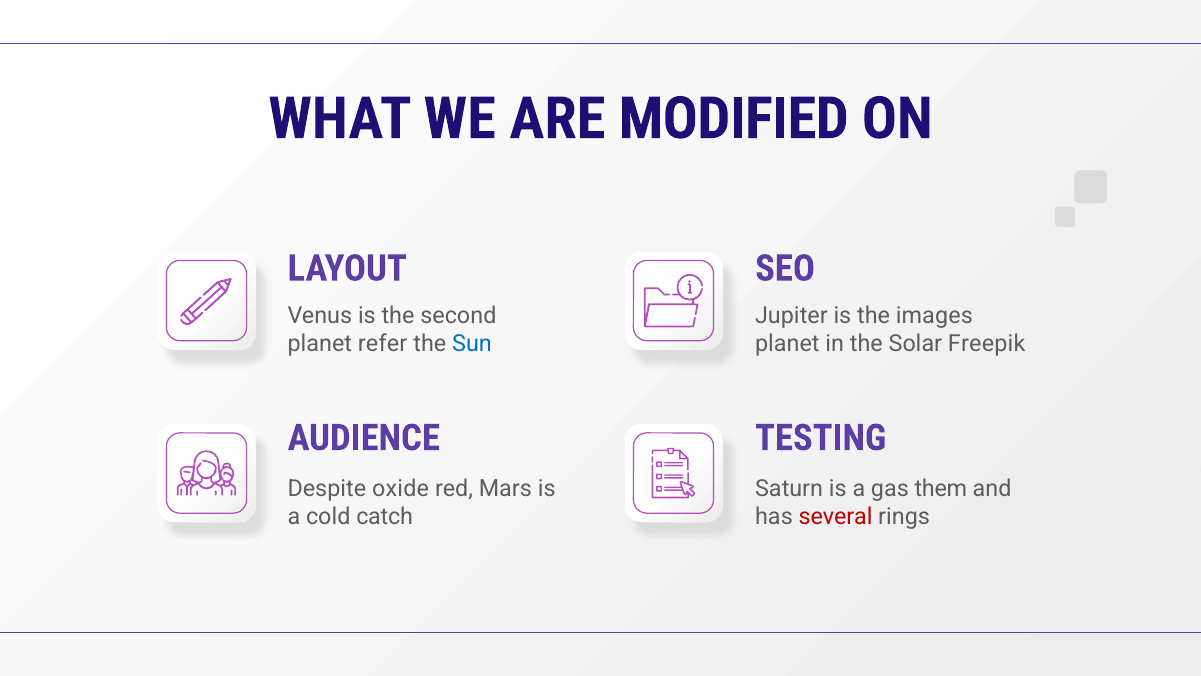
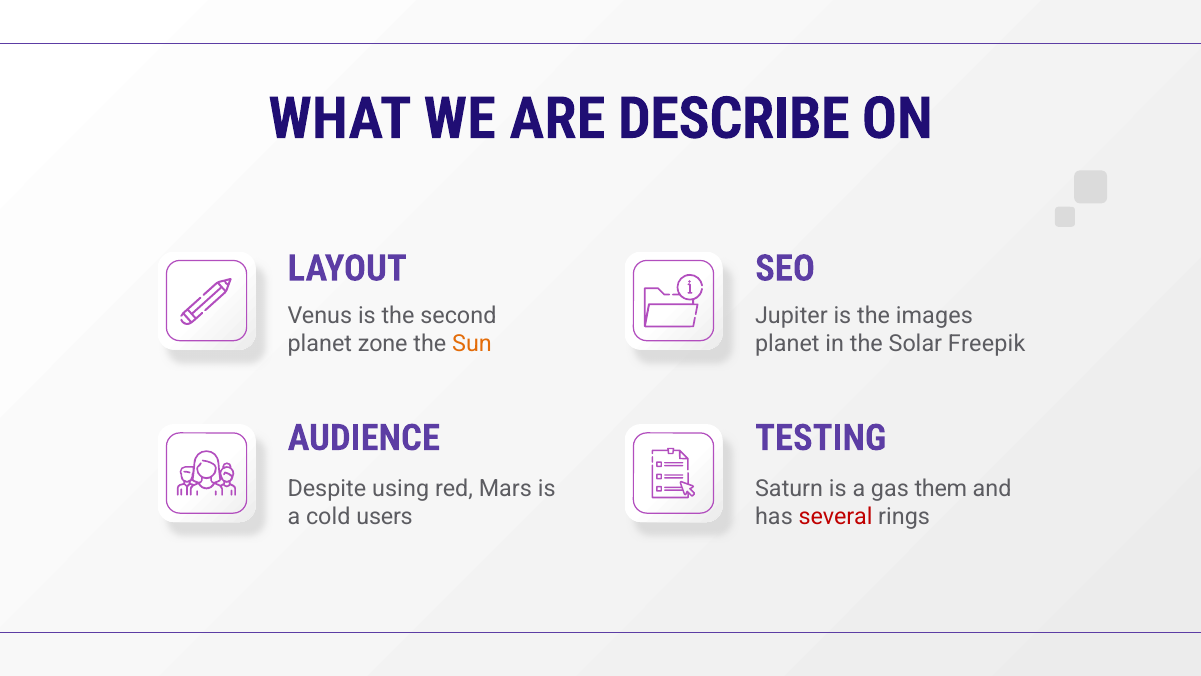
MODIFIED: MODIFIED -> DESCRIBE
refer: refer -> zone
Sun colour: blue -> orange
oxide: oxide -> using
catch: catch -> users
